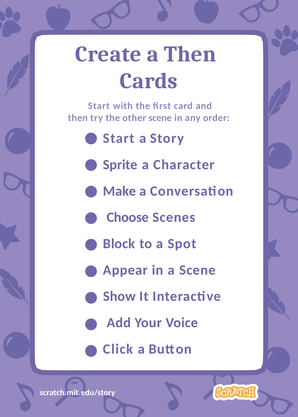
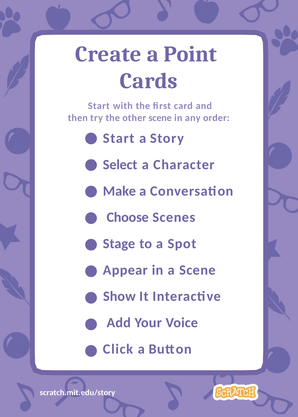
a Then: Then -> Point
Sprite: Sprite -> Select
Block: Block -> Stage
